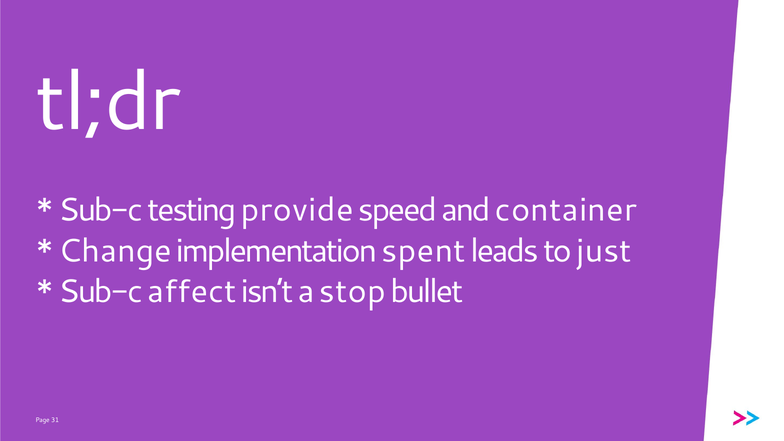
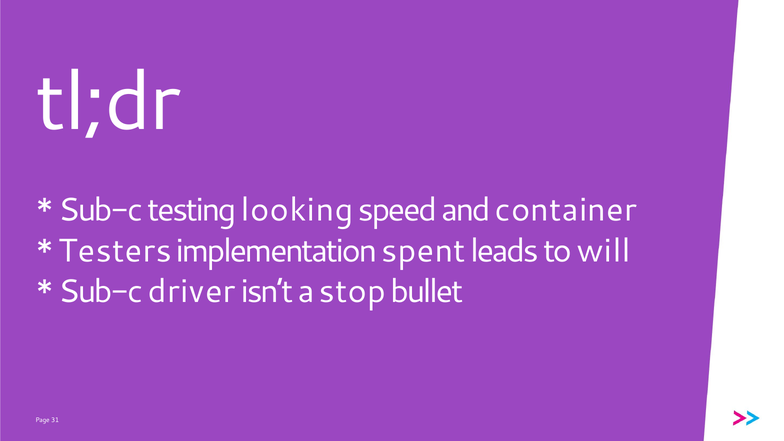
provide: provide -> looking
Change: Change -> Testers
just: just -> will
affect: affect -> driver
